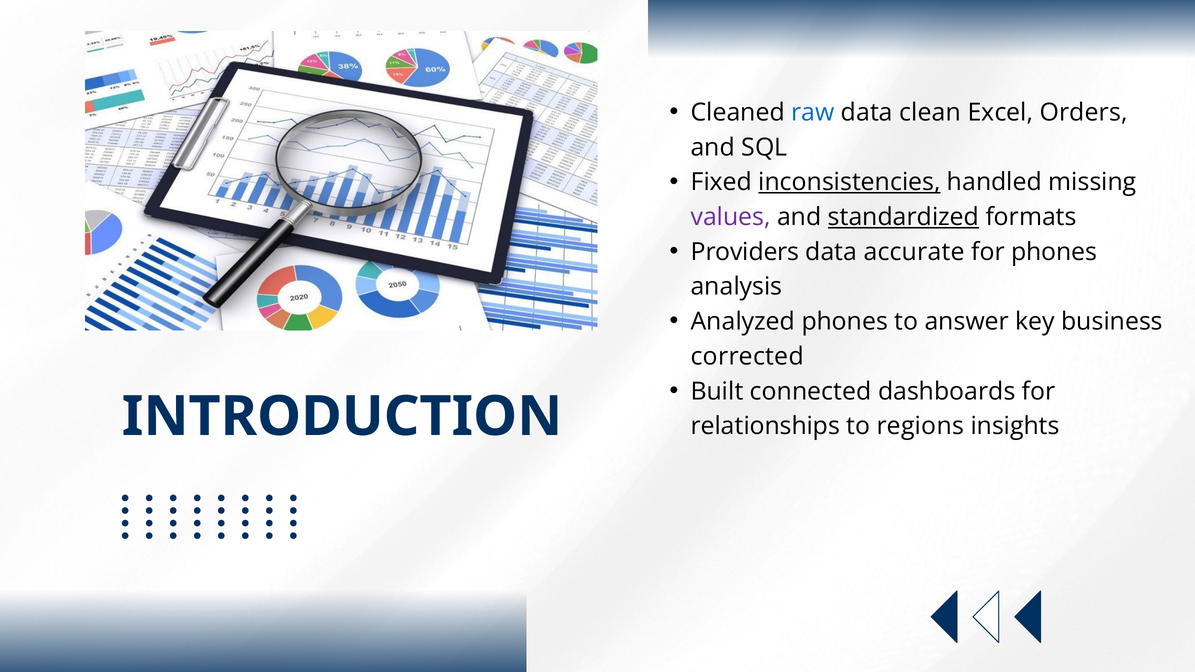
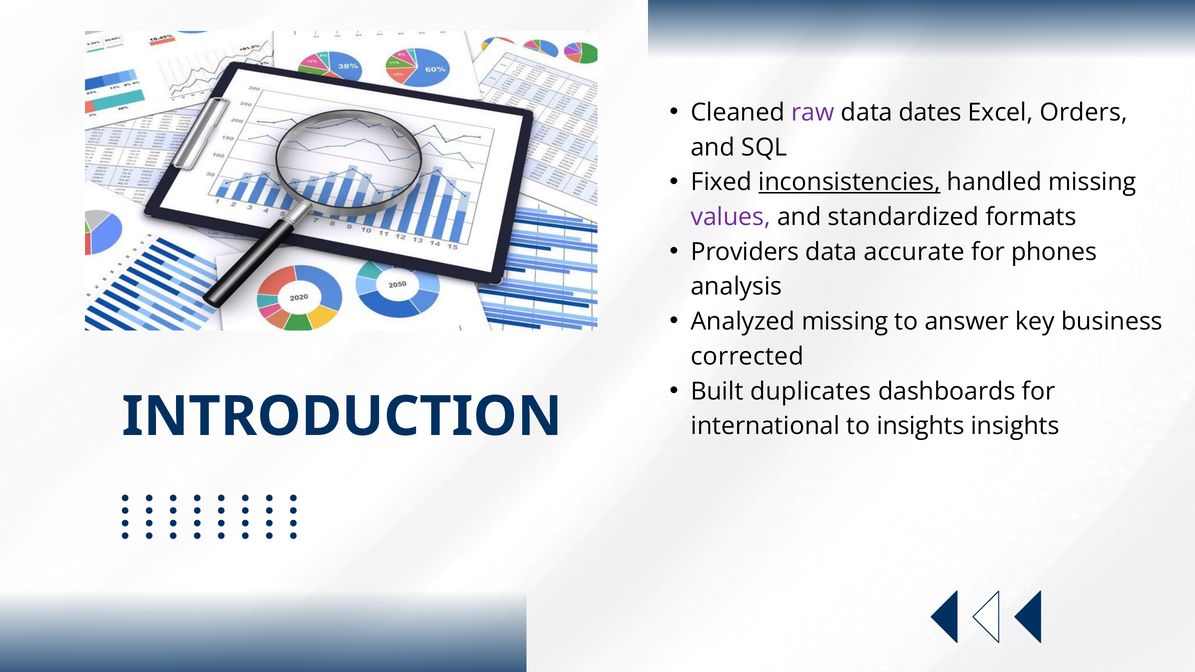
raw colour: blue -> purple
clean: clean -> dates
standardized underline: present -> none
Analyzed phones: phones -> missing
connected: connected -> duplicates
relationships: relationships -> international
to regions: regions -> insights
